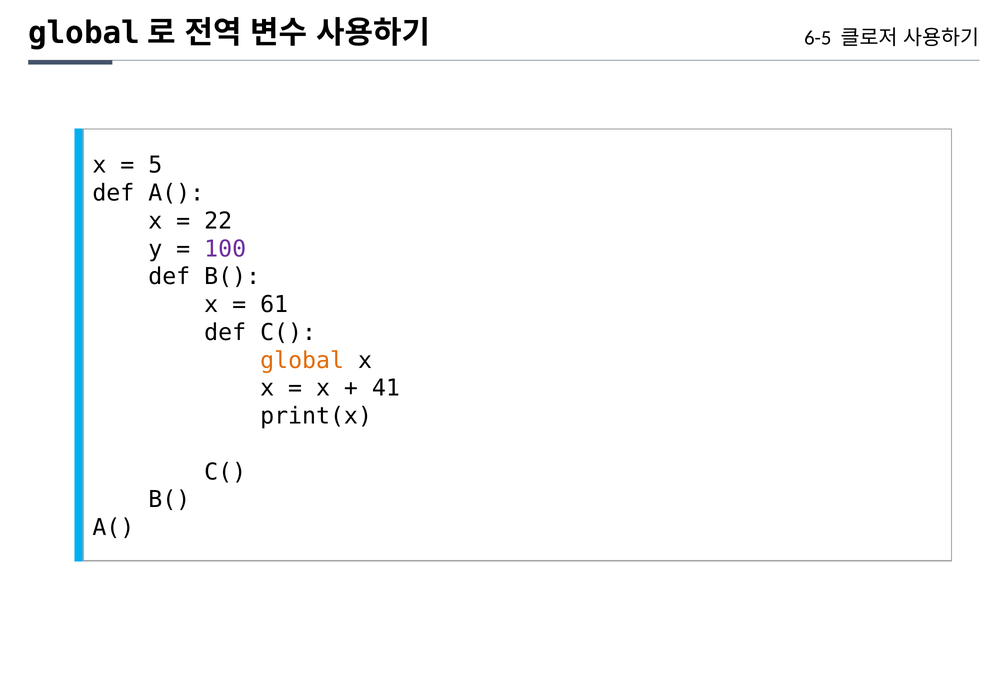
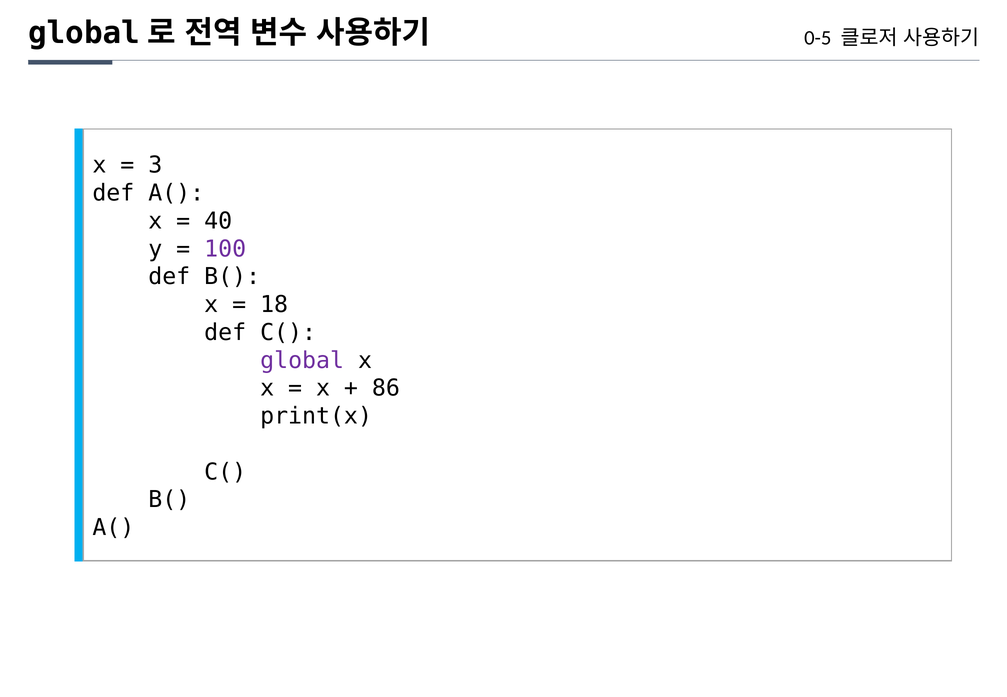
6-5: 6-5 -> 0-5
5: 5 -> 3
22: 22 -> 40
61: 61 -> 18
global colour: orange -> purple
41: 41 -> 86
